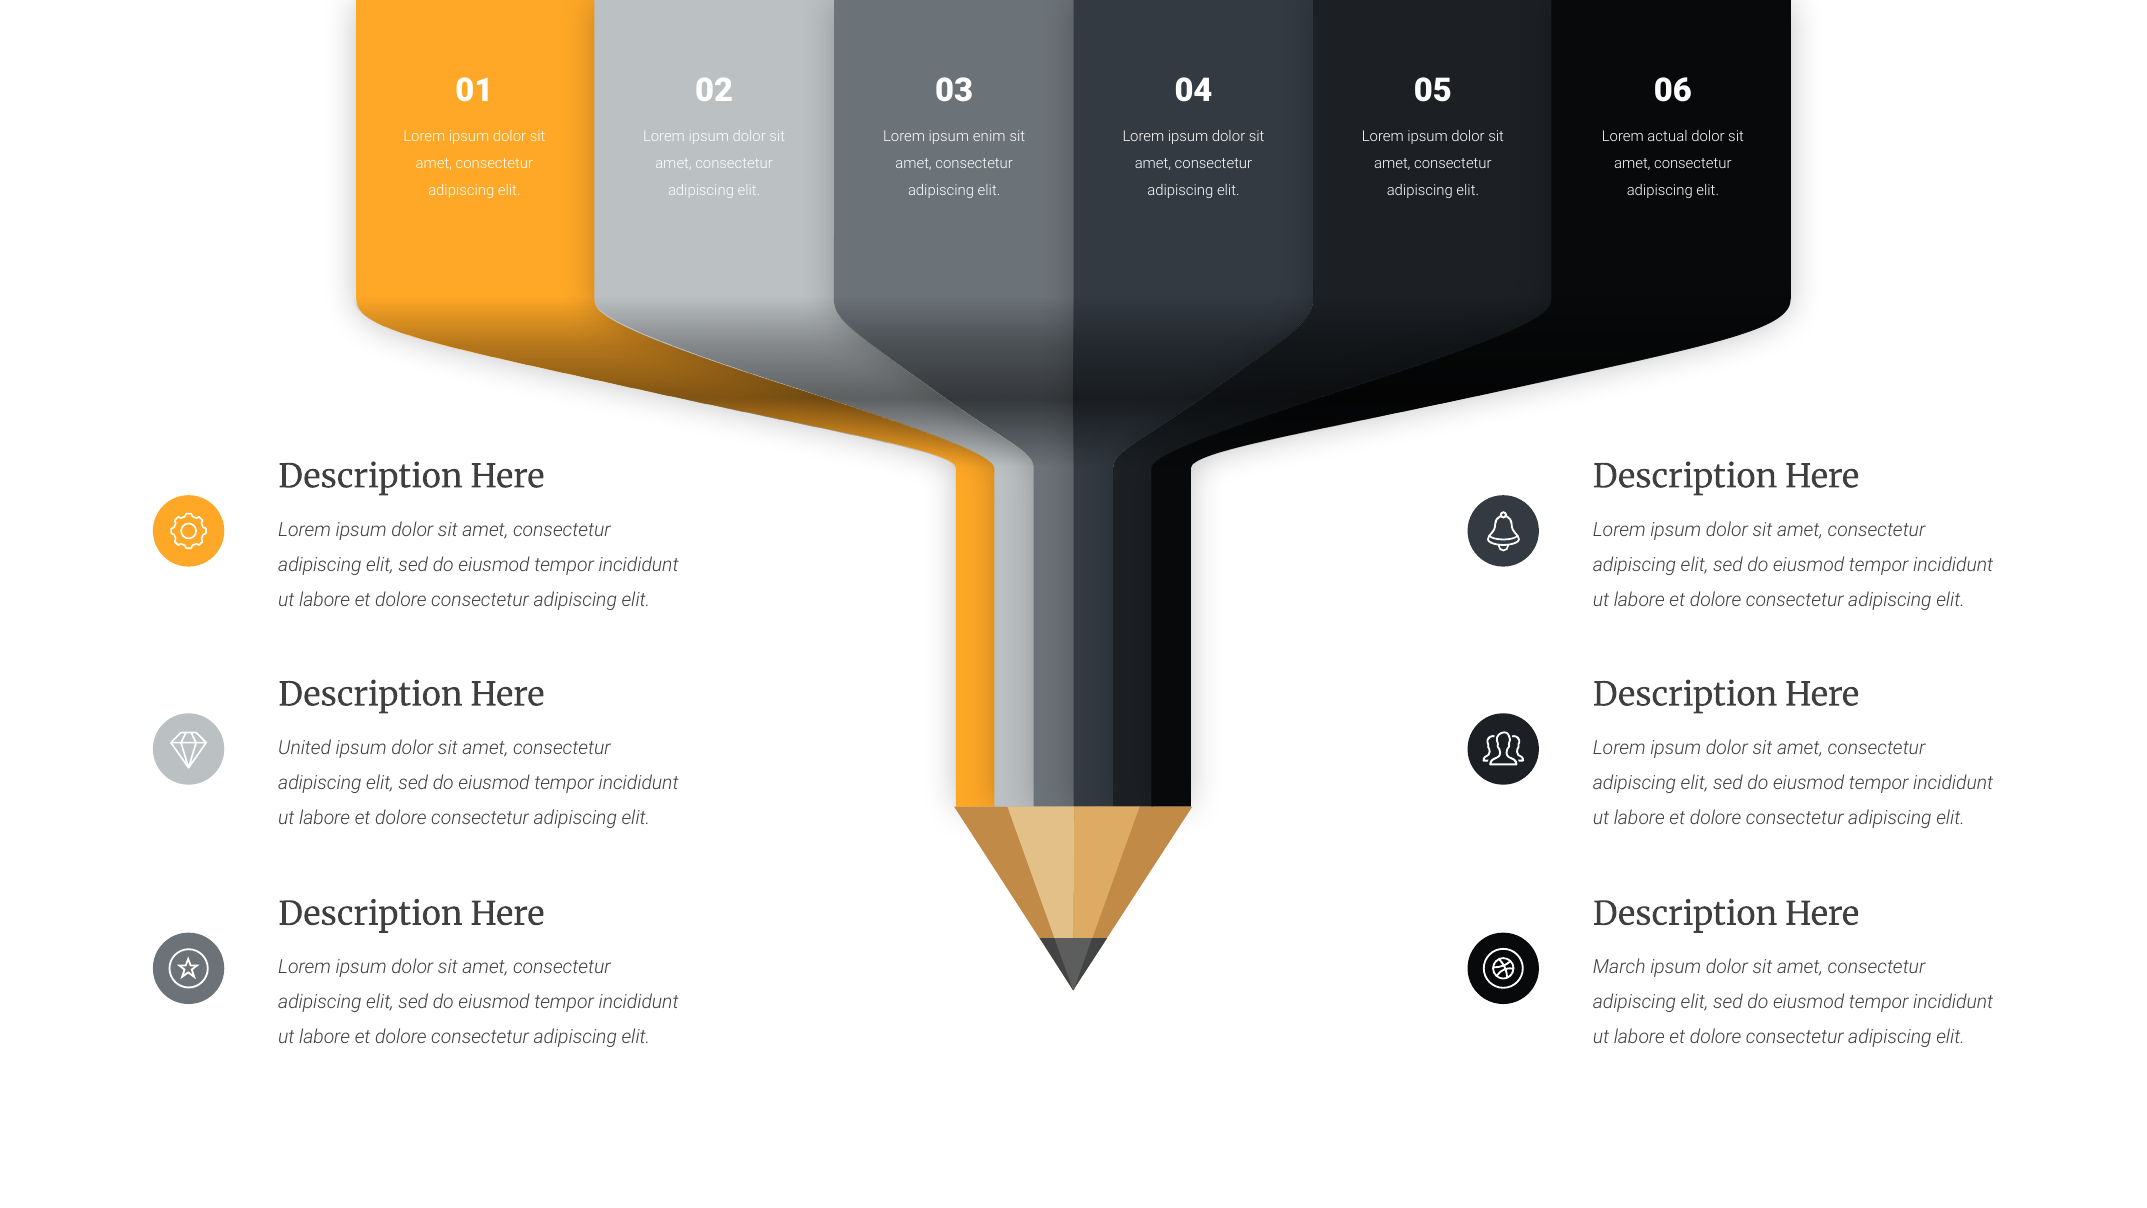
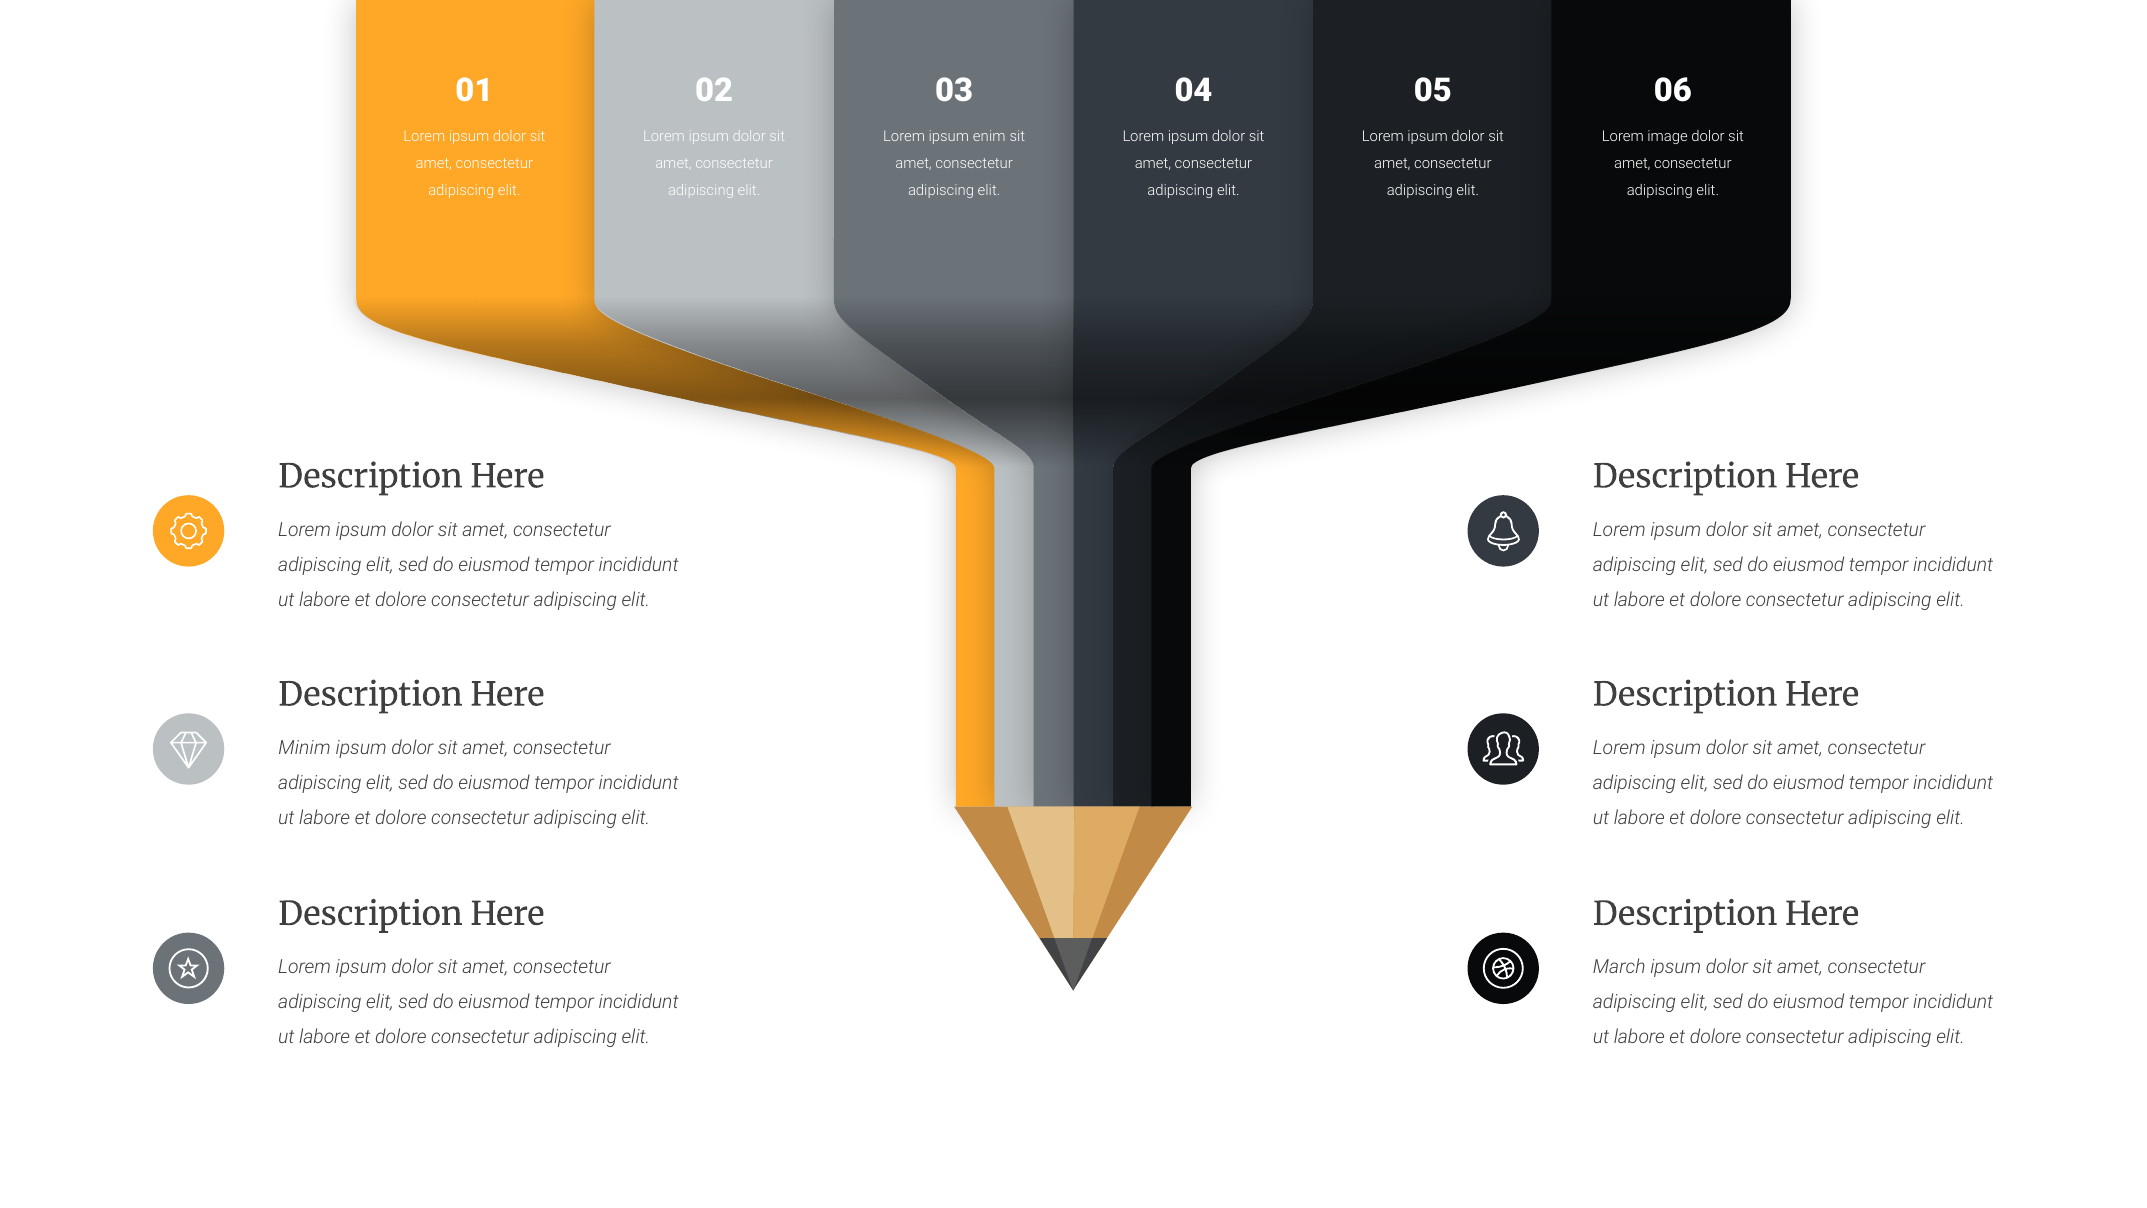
actual: actual -> image
United: United -> Minim
